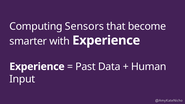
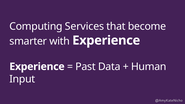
Sensors: Sensors -> Services
